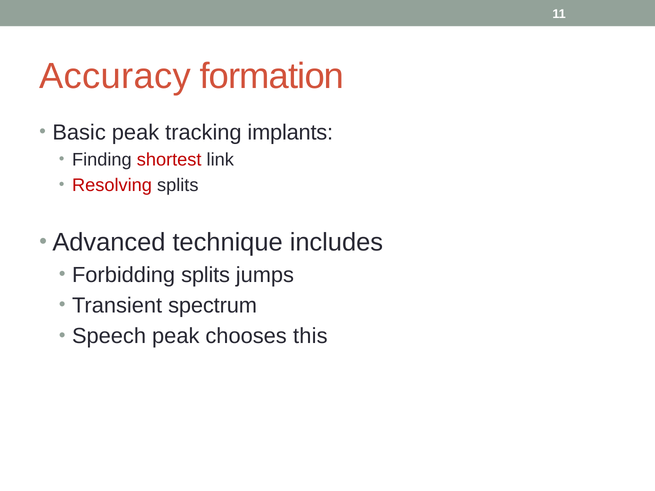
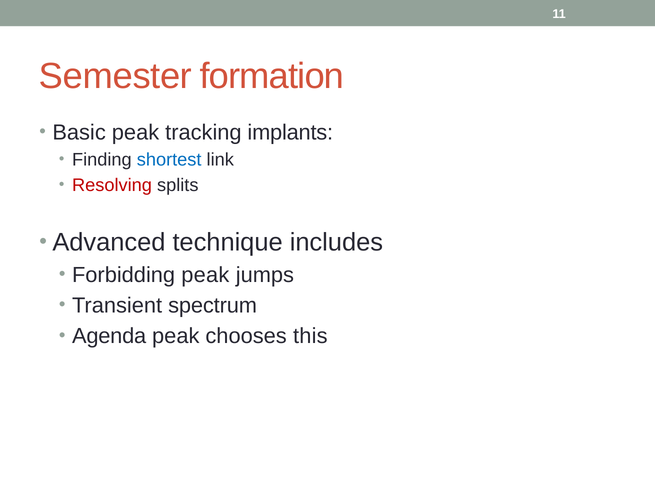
Accuracy: Accuracy -> Semester
shortest colour: red -> blue
Forbidding splits: splits -> peak
Speech: Speech -> Agenda
